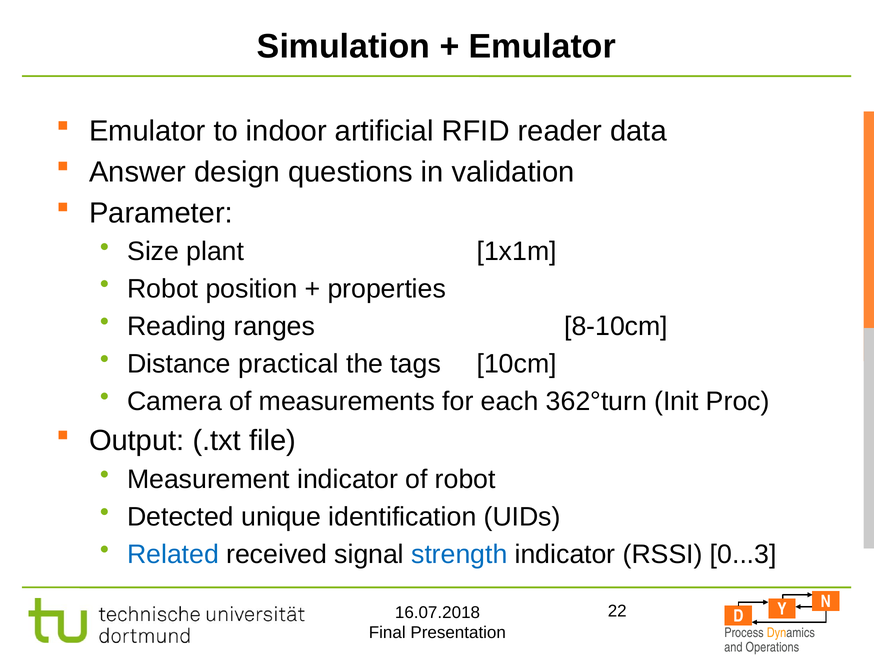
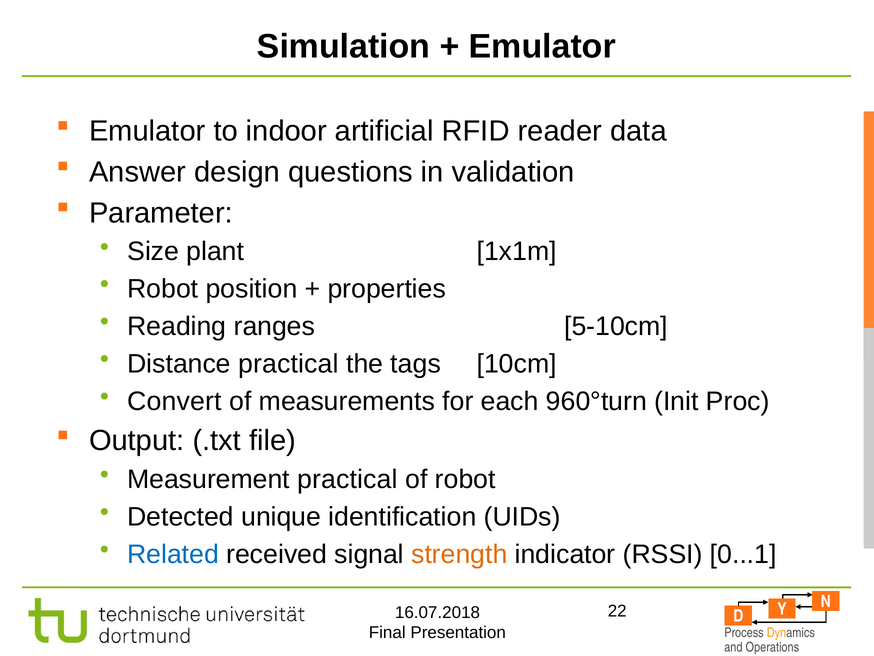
8-10cm: 8-10cm -> 5-10cm
Camera: Camera -> Convert
362°turn: 362°turn -> 960°turn
Measurement indicator: indicator -> practical
strength colour: blue -> orange
0...3: 0...3 -> 0...1
